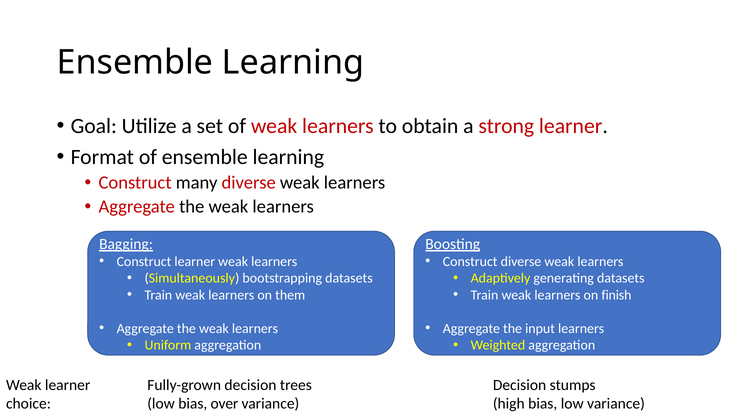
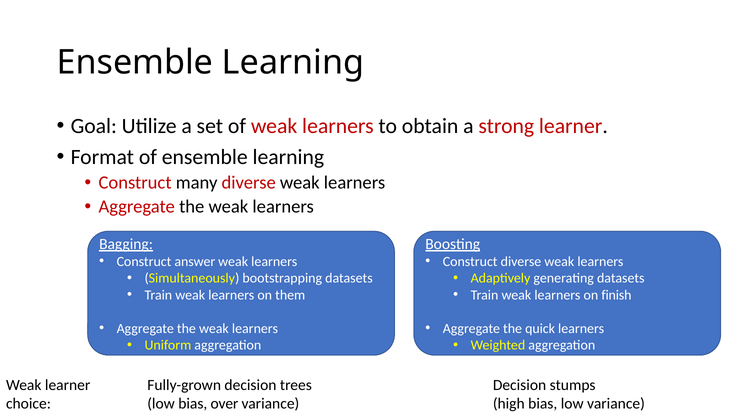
Construct learner: learner -> answer
input: input -> quick
